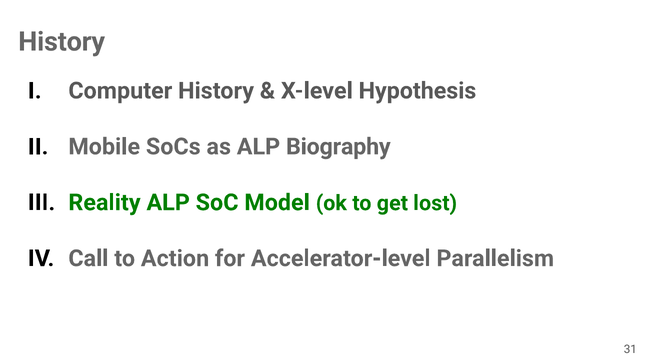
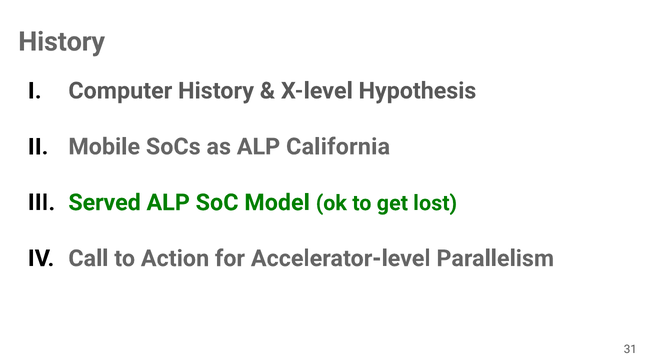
Biography: Biography -> California
Reality: Reality -> Served
